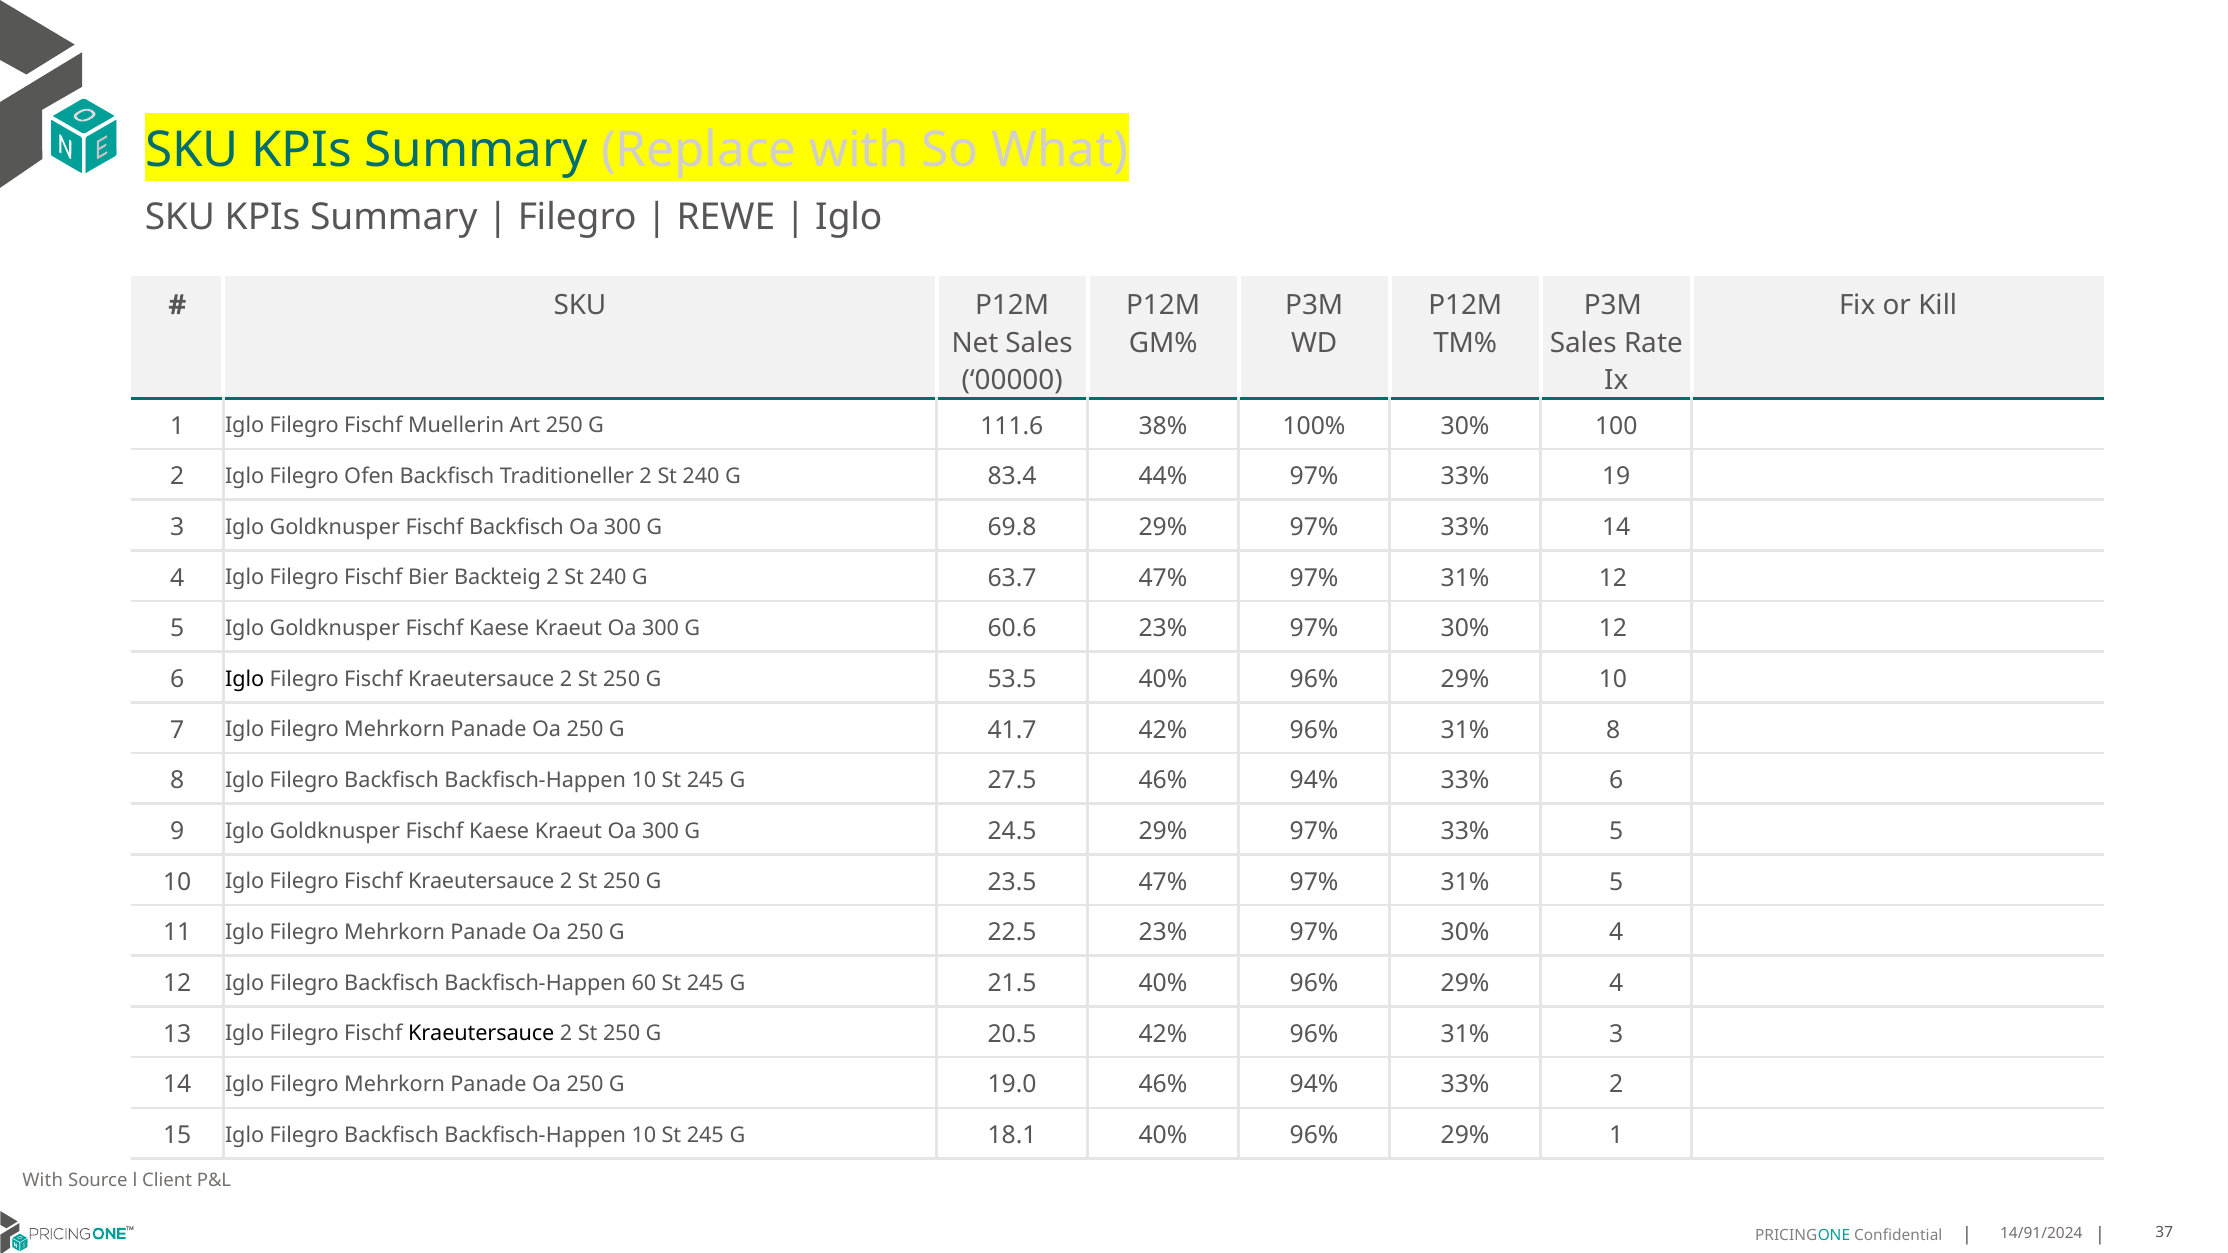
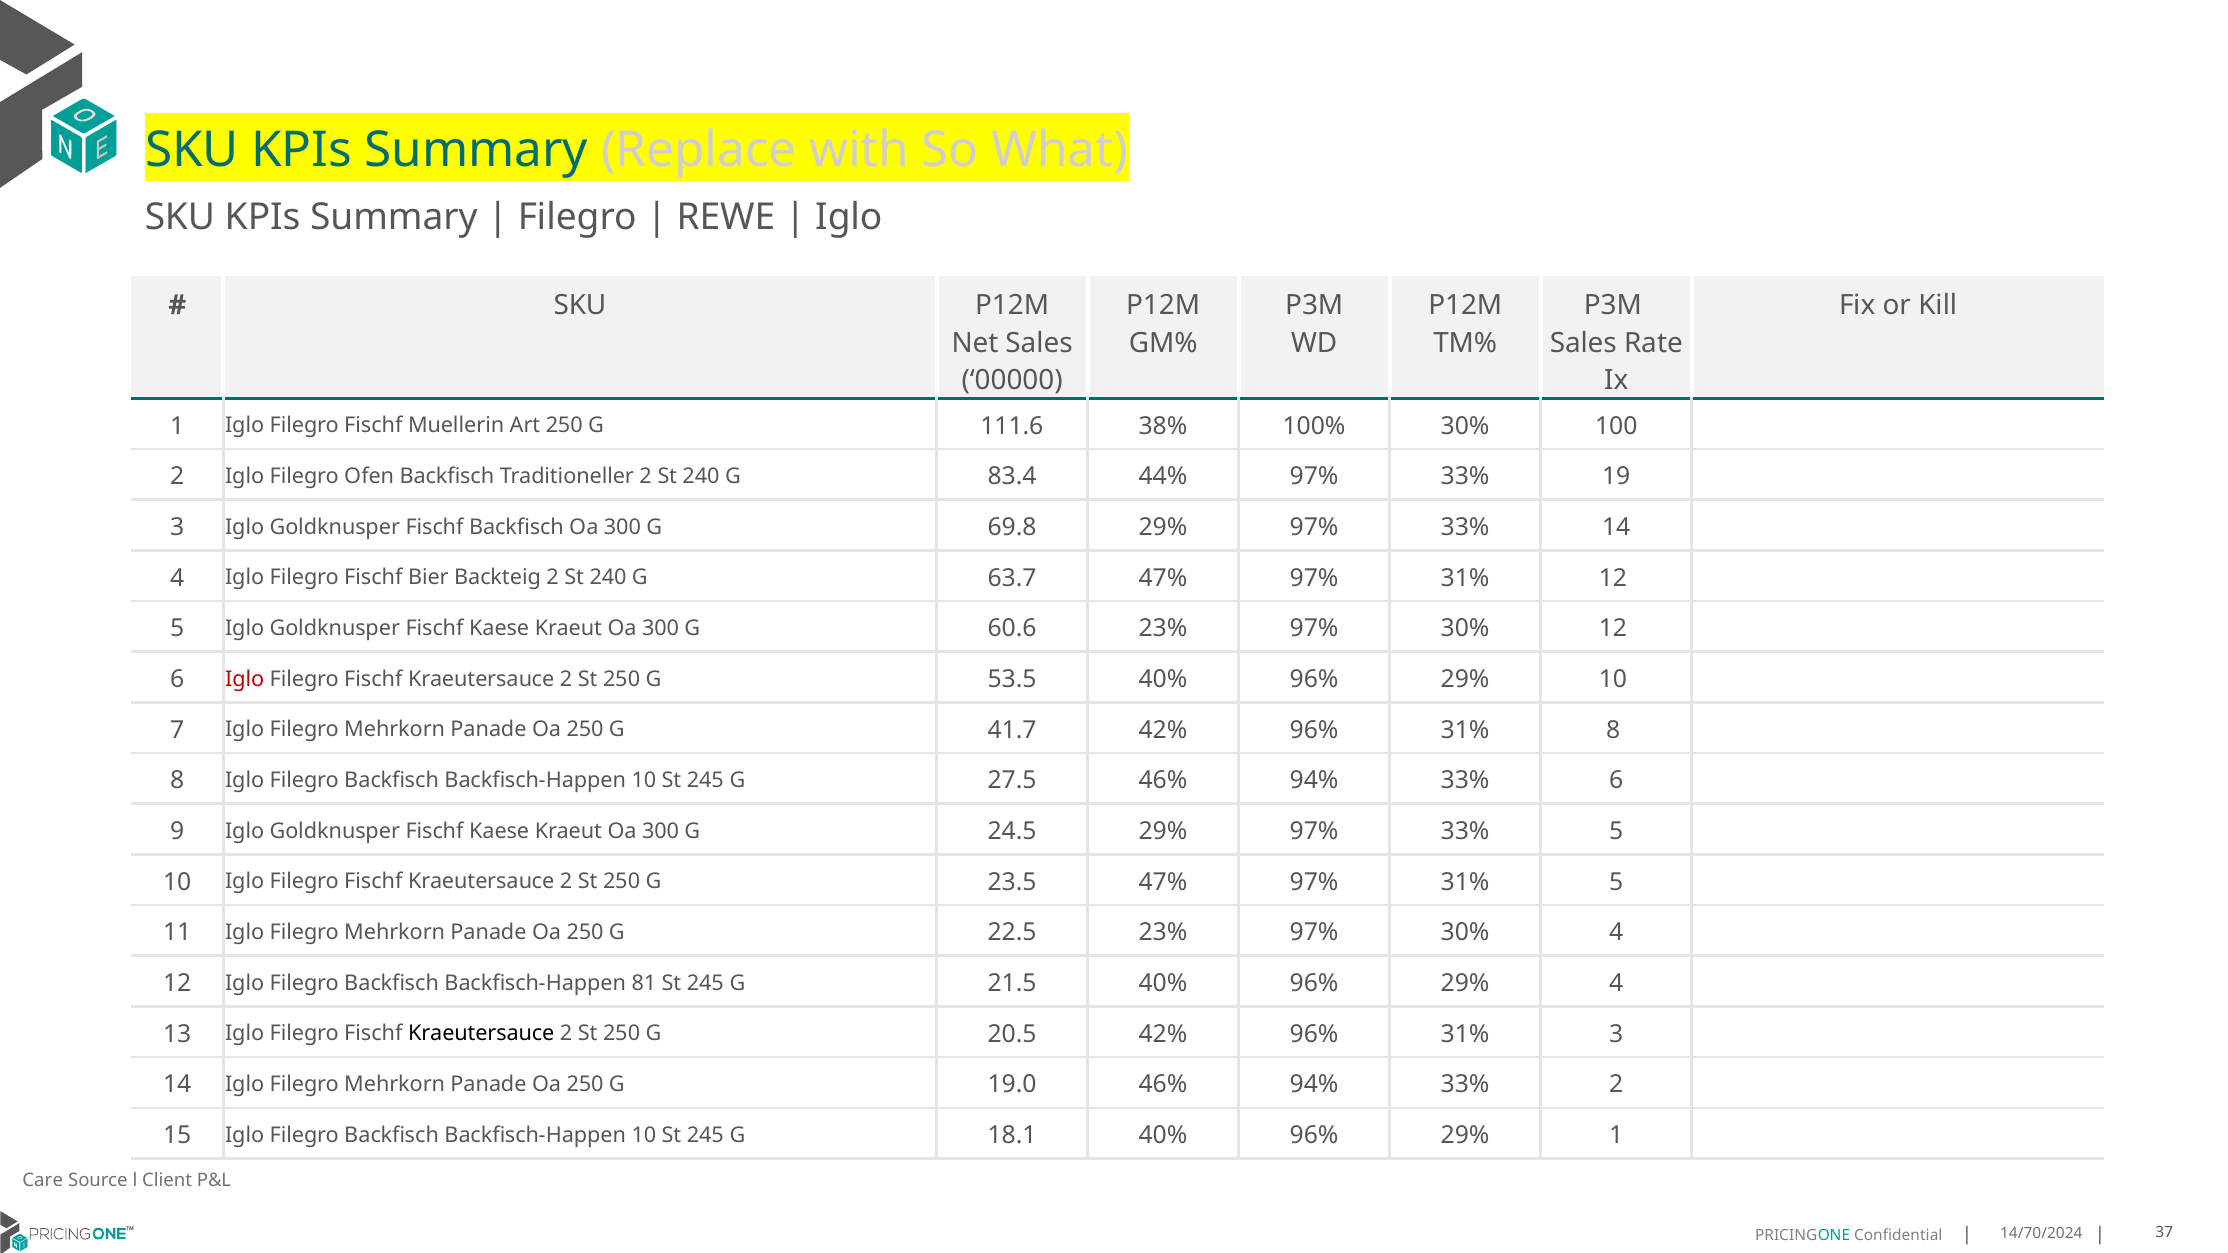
Iglo at (245, 679) colour: black -> red
60: 60 -> 81
With at (43, 1180): With -> Care
14/91/2024: 14/91/2024 -> 14/70/2024
